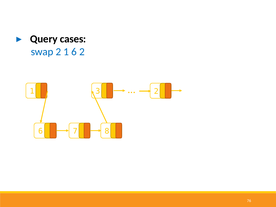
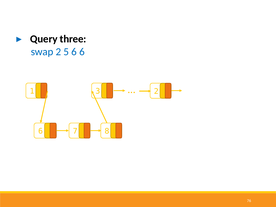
cases: cases -> three
swap 2 1: 1 -> 5
6 2: 2 -> 6
